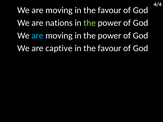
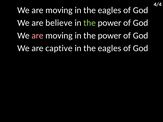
moving in the favour: favour -> eagles
nations: nations -> believe
are at (38, 36) colour: light blue -> pink
favour at (110, 48): favour -> eagles
